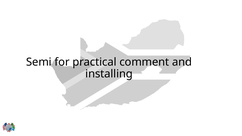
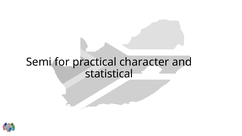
comment: comment -> character
installing: installing -> statistical
